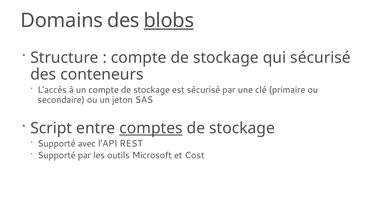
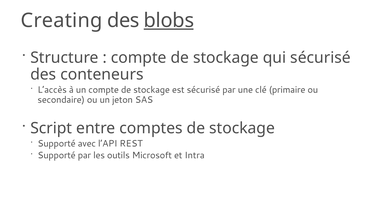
Domains: Domains -> Creating
comptes underline: present -> none
Cost: Cost -> Intra
